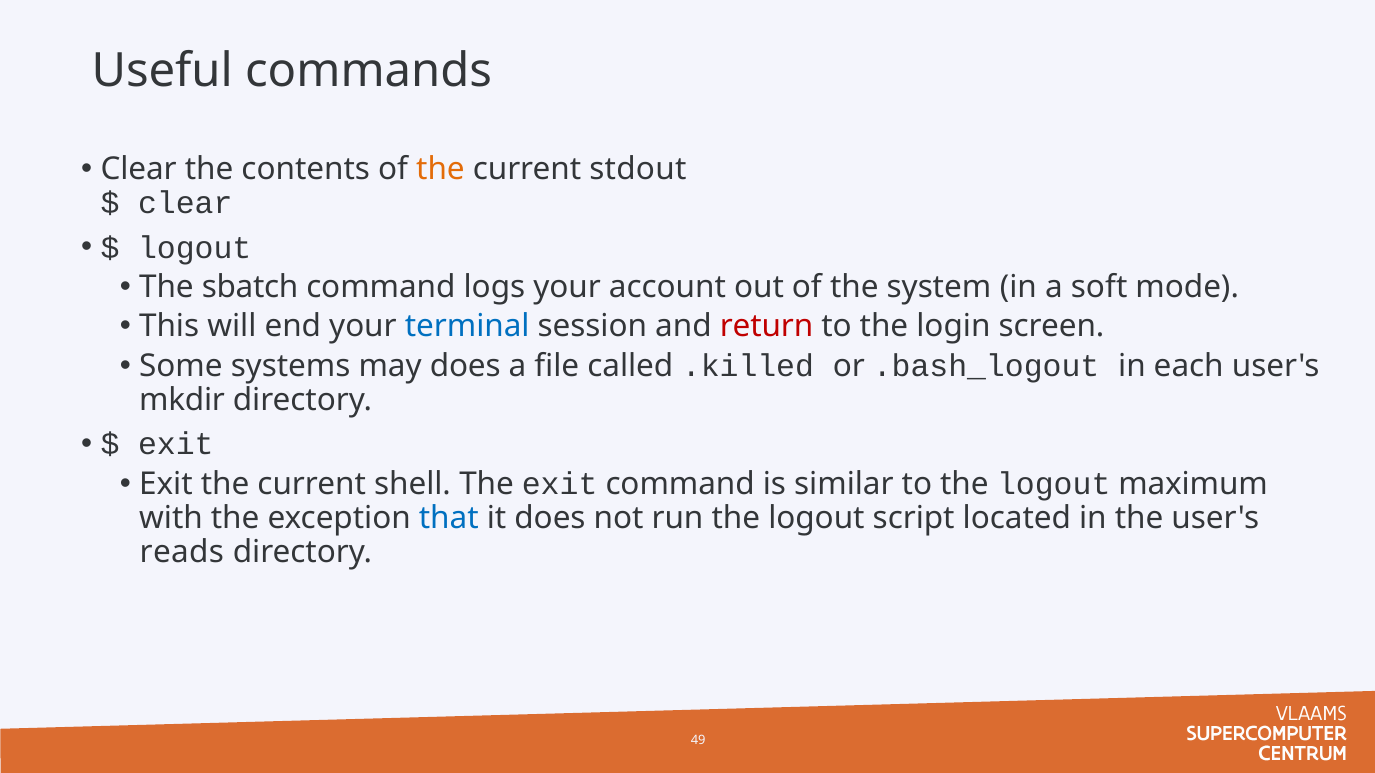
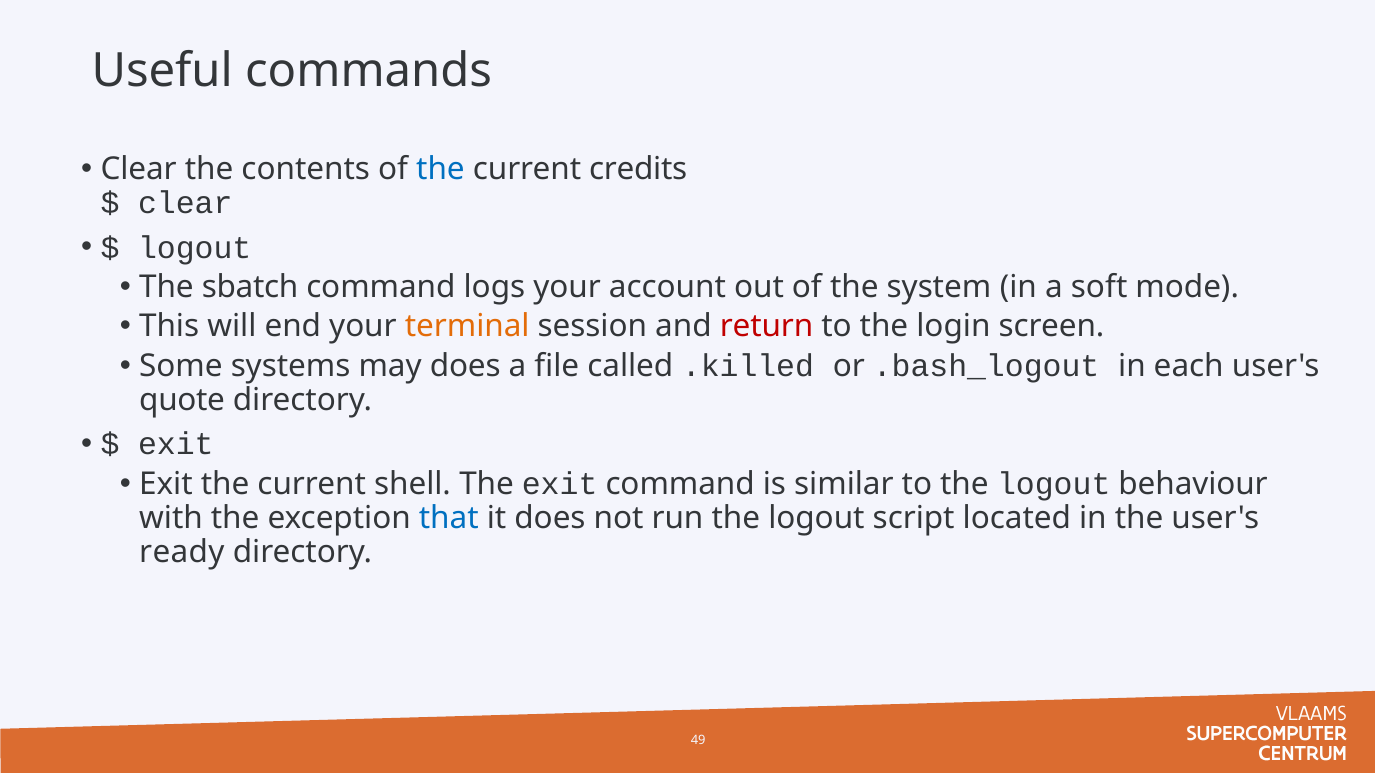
the at (440, 169) colour: orange -> blue
stdout: stdout -> credits
terminal colour: blue -> orange
mkdir: mkdir -> quote
maximum: maximum -> behaviour
reads: reads -> ready
